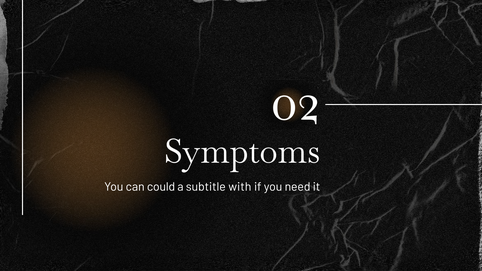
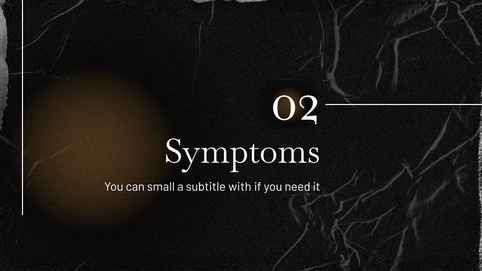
could: could -> small
